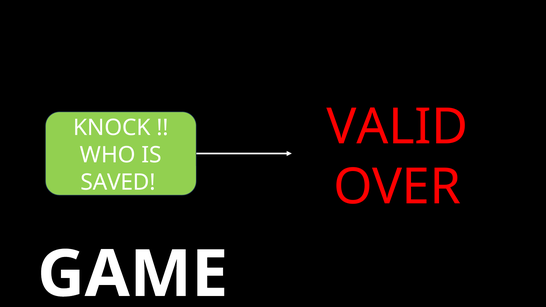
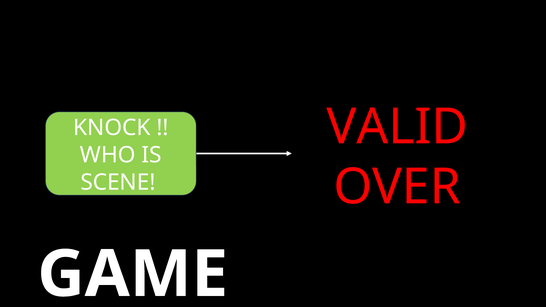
SAVED: SAVED -> SCENE
